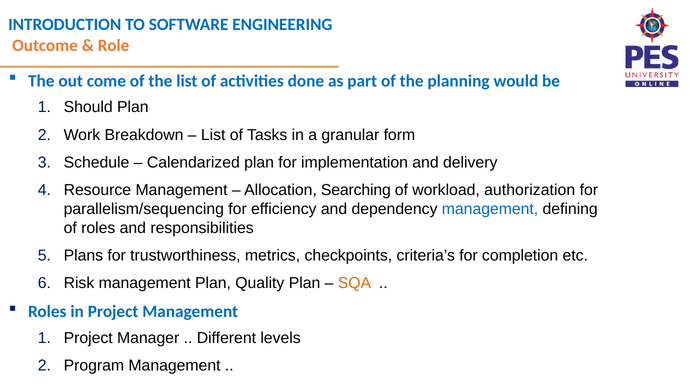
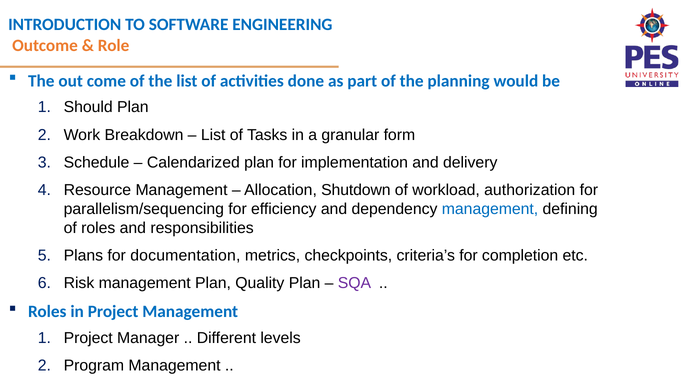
Searching: Searching -> Shutdown
trustworthiness: trustworthiness -> documentation
SQA colour: orange -> purple
